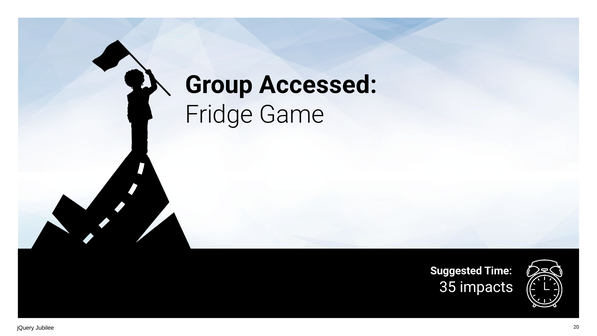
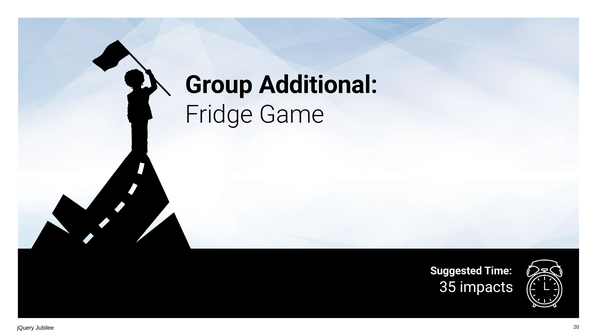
Accessed: Accessed -> Additional
